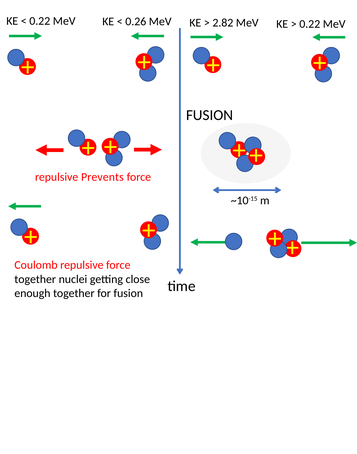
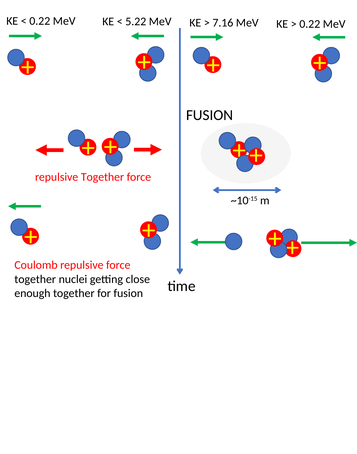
0.26: 0.26 -> 5.22
2.82: 2.82 -> 7.16
repulsive Prevents: Prevents -> Together
